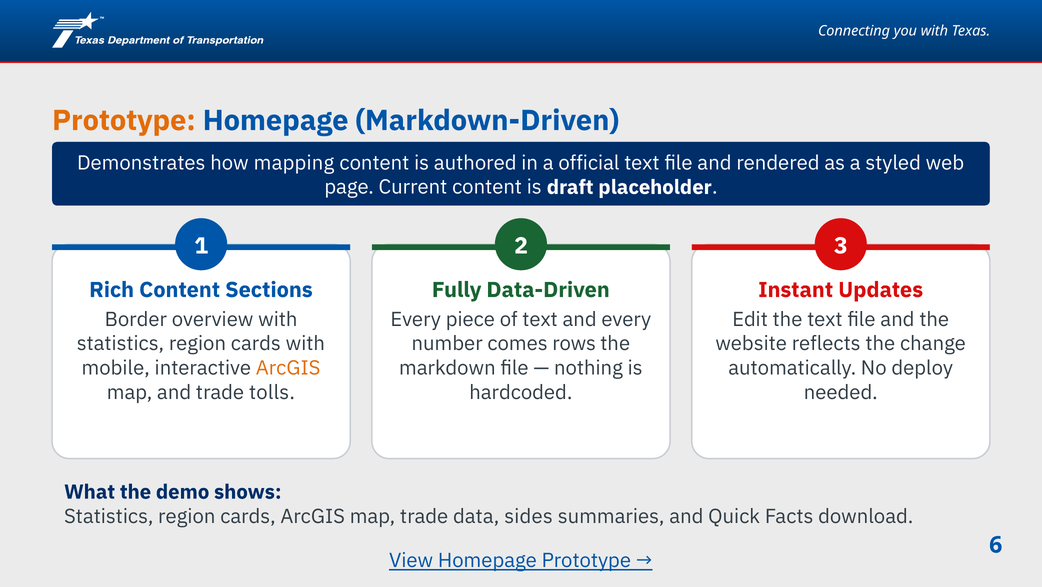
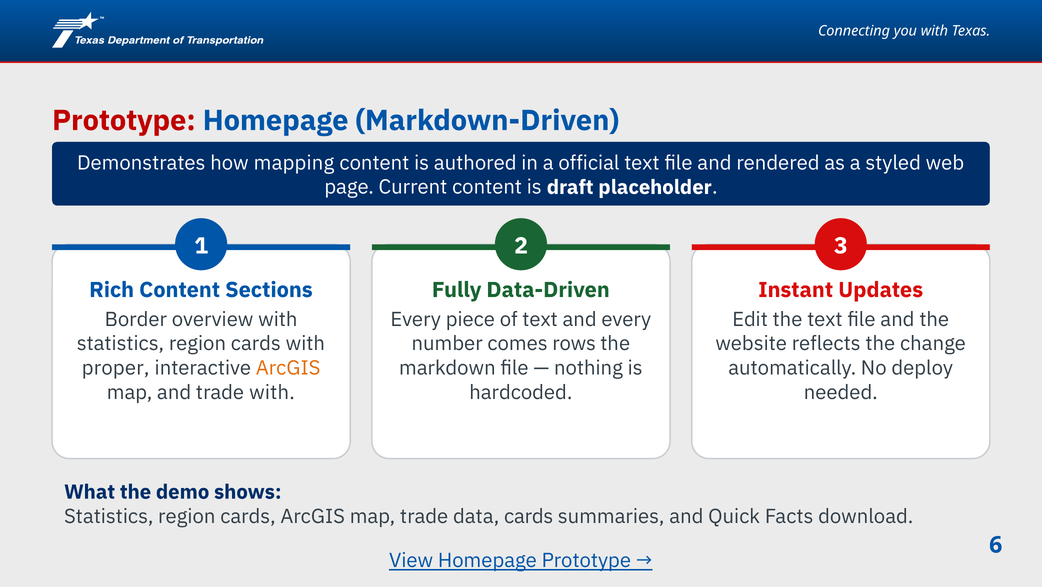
Prototype at (124, 120) colour: orange -> red
mobile: mobile -> proper
trade tolls: tolls -> with
data sides: sides -> cards
